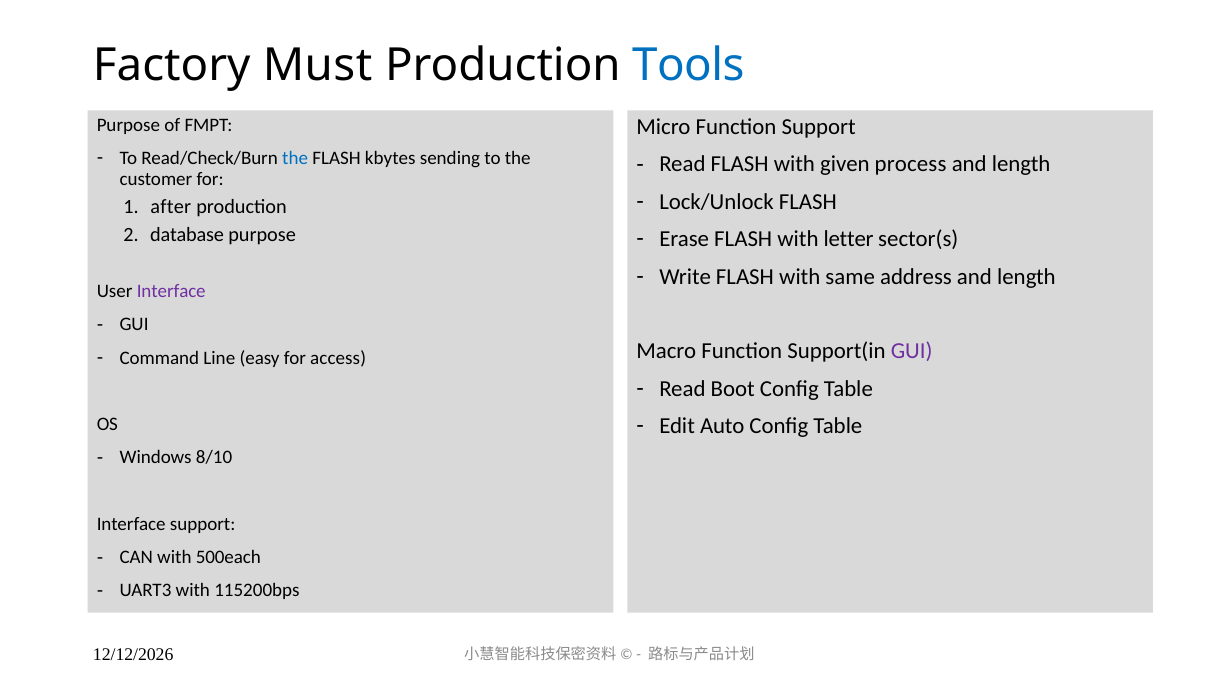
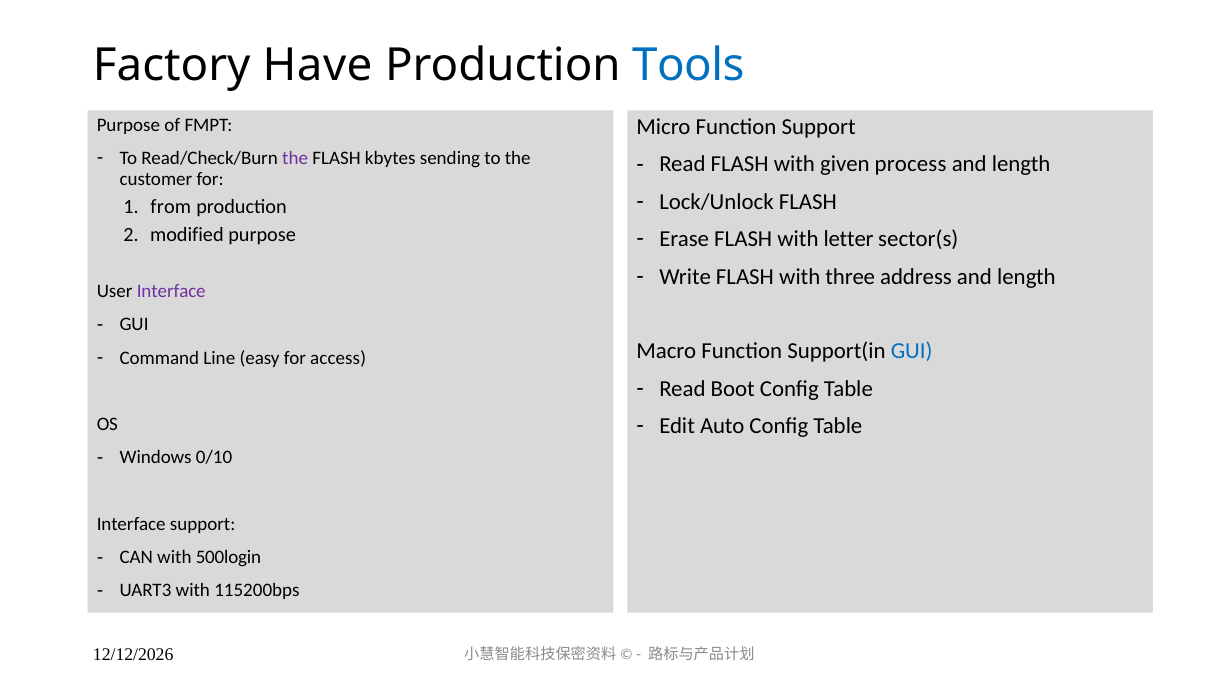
Must: Must -> Have
the at (295, 158) colour: blue -> purple
after: after -> from
database: database -> modified
same: same -> three
GUI at (912, 352) colour: purple -> blue
8/10: 8/10 -> 0/10
500each: 500each -> 500login
